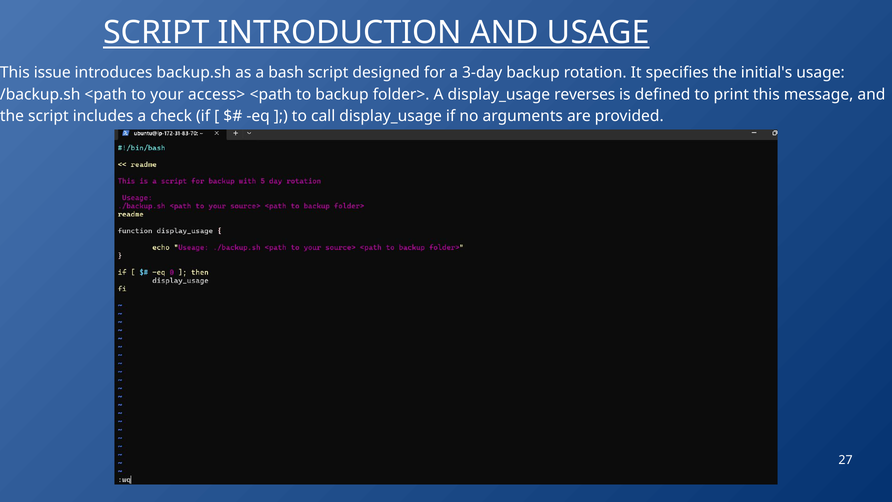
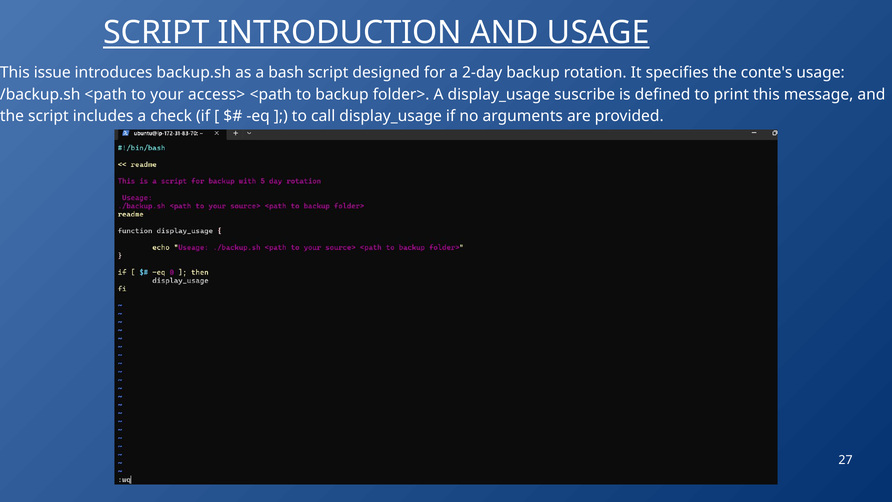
3-day: 3-day -> 2-day
initial's: initial's -> conte's
reverses: reverses -> suscribe
